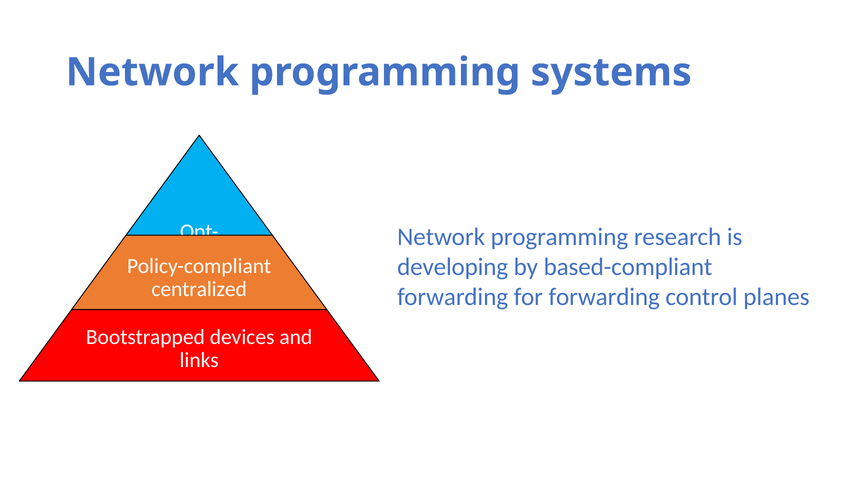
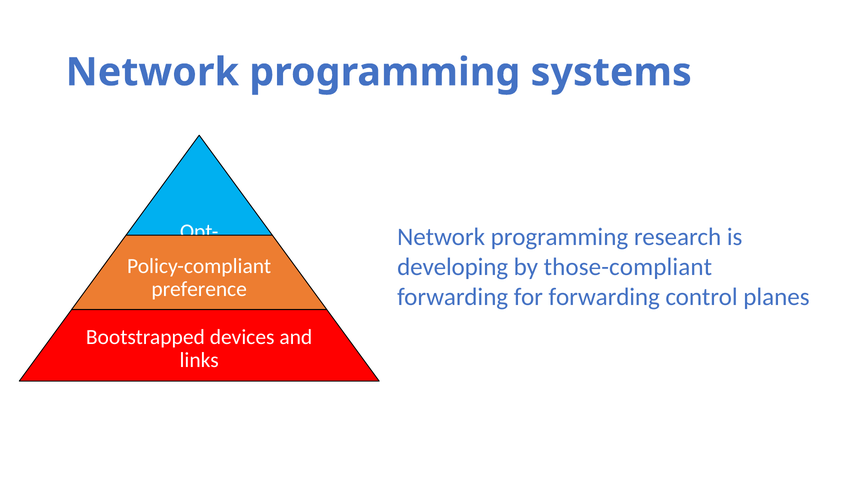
based-compliant: based-compliant -> those-compliant
centralized: centralized -> preference
